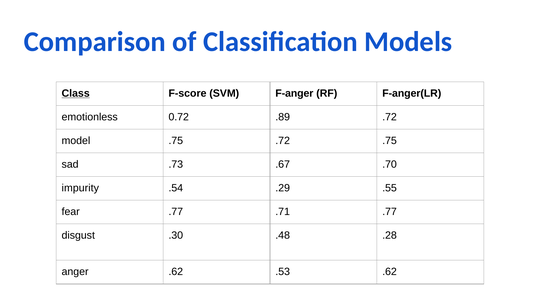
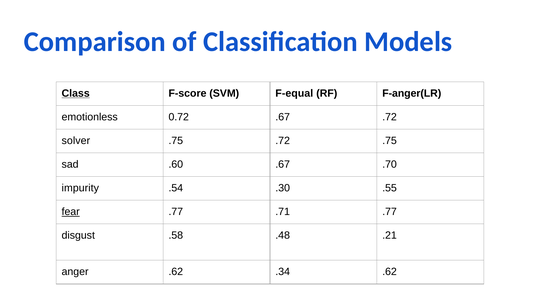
F-anger: F-anger -> F-equal
0.72 .89: .89 -> .67
model: model -> solver
.73: .73 -> .60
.29: .29 -> .30
fear underline: none -> present
.30: .30 -> .58
.28: .28 -> .21
.53: .53 -> .34
